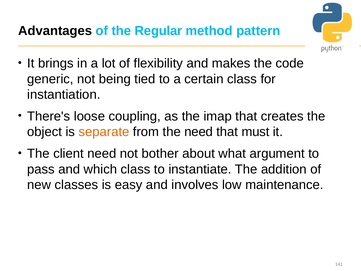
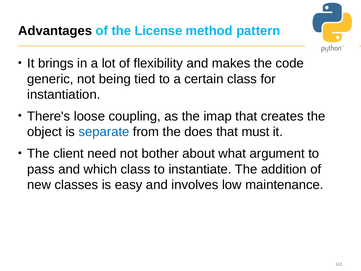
Regular: Regular -> License
separate colour: orange -> blue
the need: need -> does
